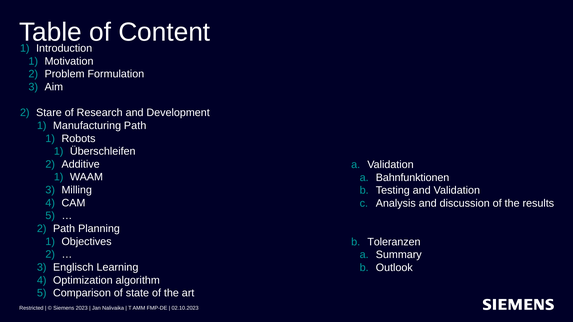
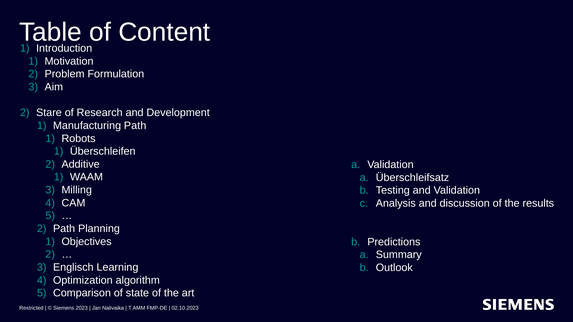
Bahnfunktionen: Bahnfunktionen -> Überschleifsatz
Toleranzen: Toleranzen -> Predictions
